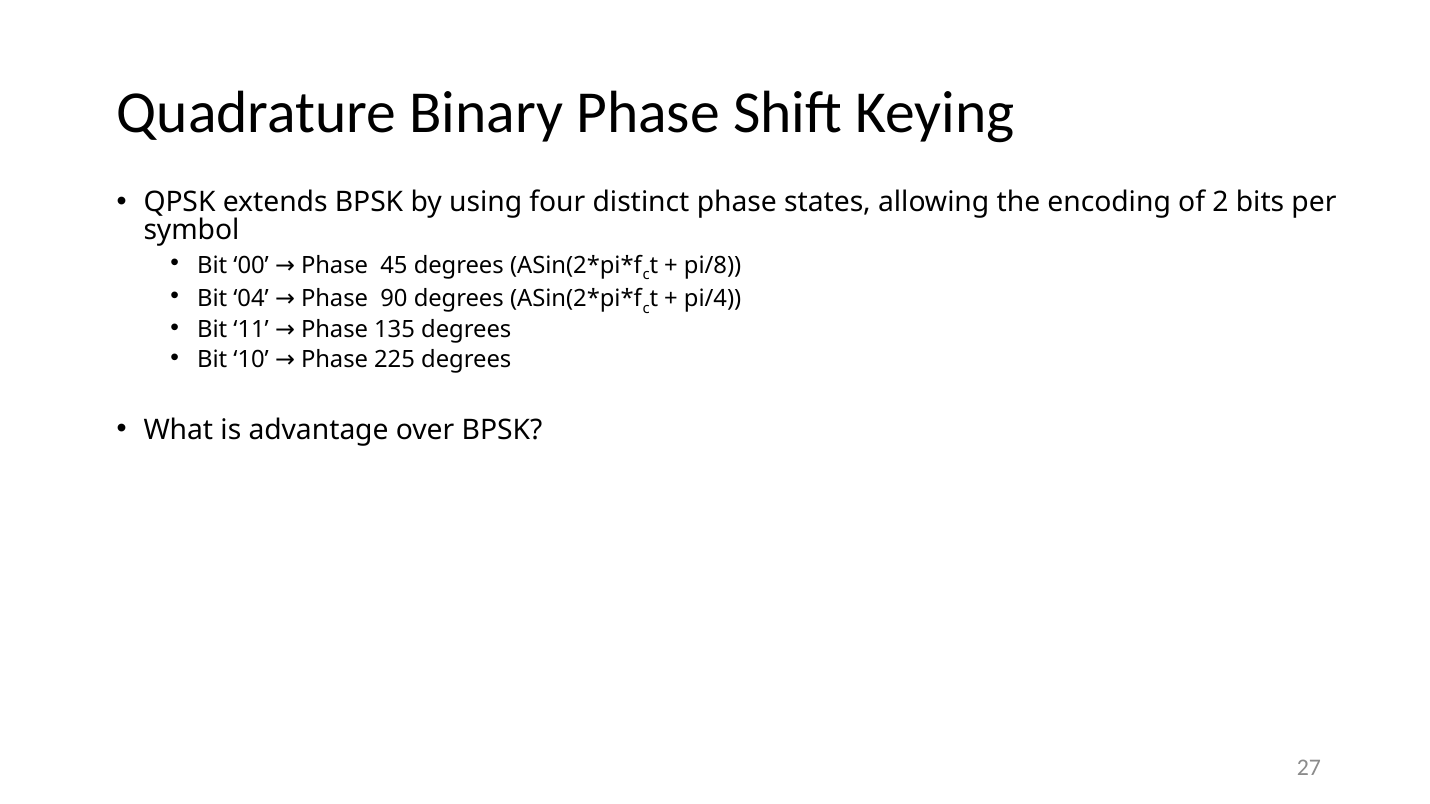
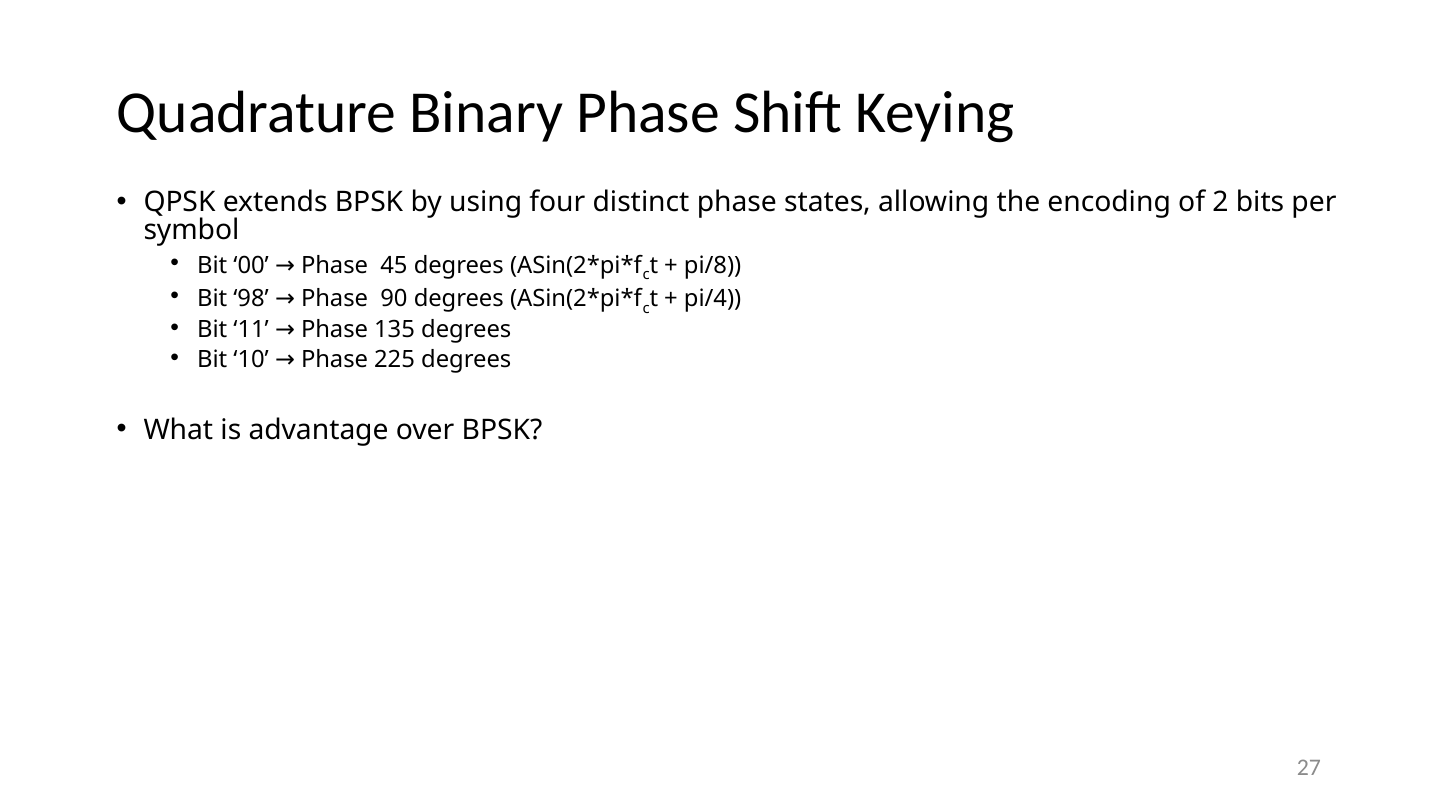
04: 04 -> 98
